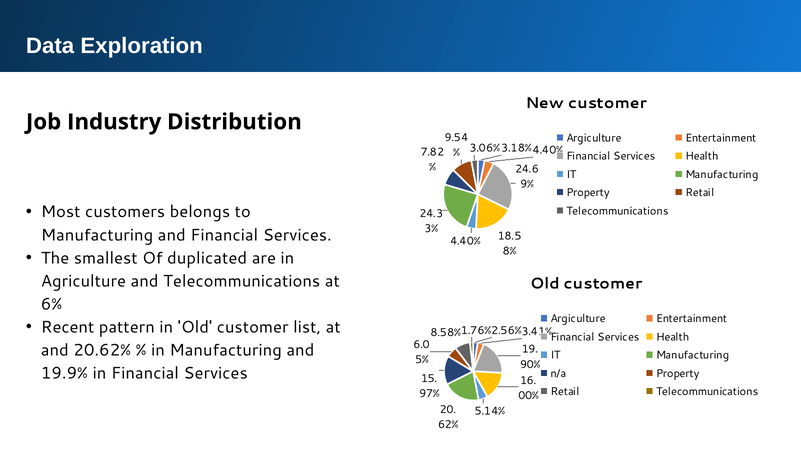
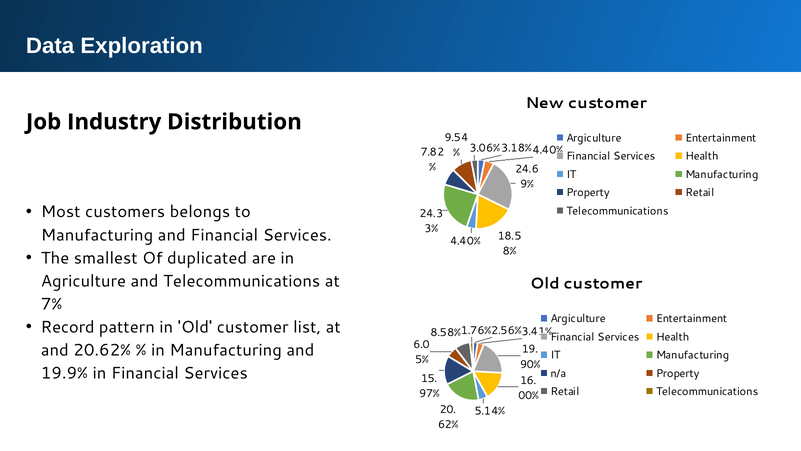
6%: 6% -> 7%
Recent: Recent -> Record
